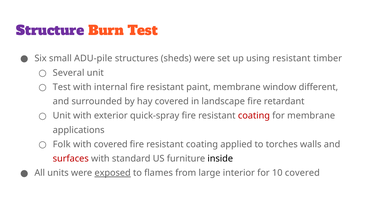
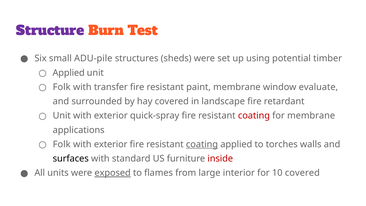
using resistant: resistant -> potential
Several at (69, 73): Several -> Applied
Test at (62, 87): Test -> Folk
internal: internal -> transfer
different: different -> evaluate
covered at (111, 144): covered -> exterior
coating at (202, 144) underline: none -> present
surfaces colour: red -> black
inside colour: black -> red
